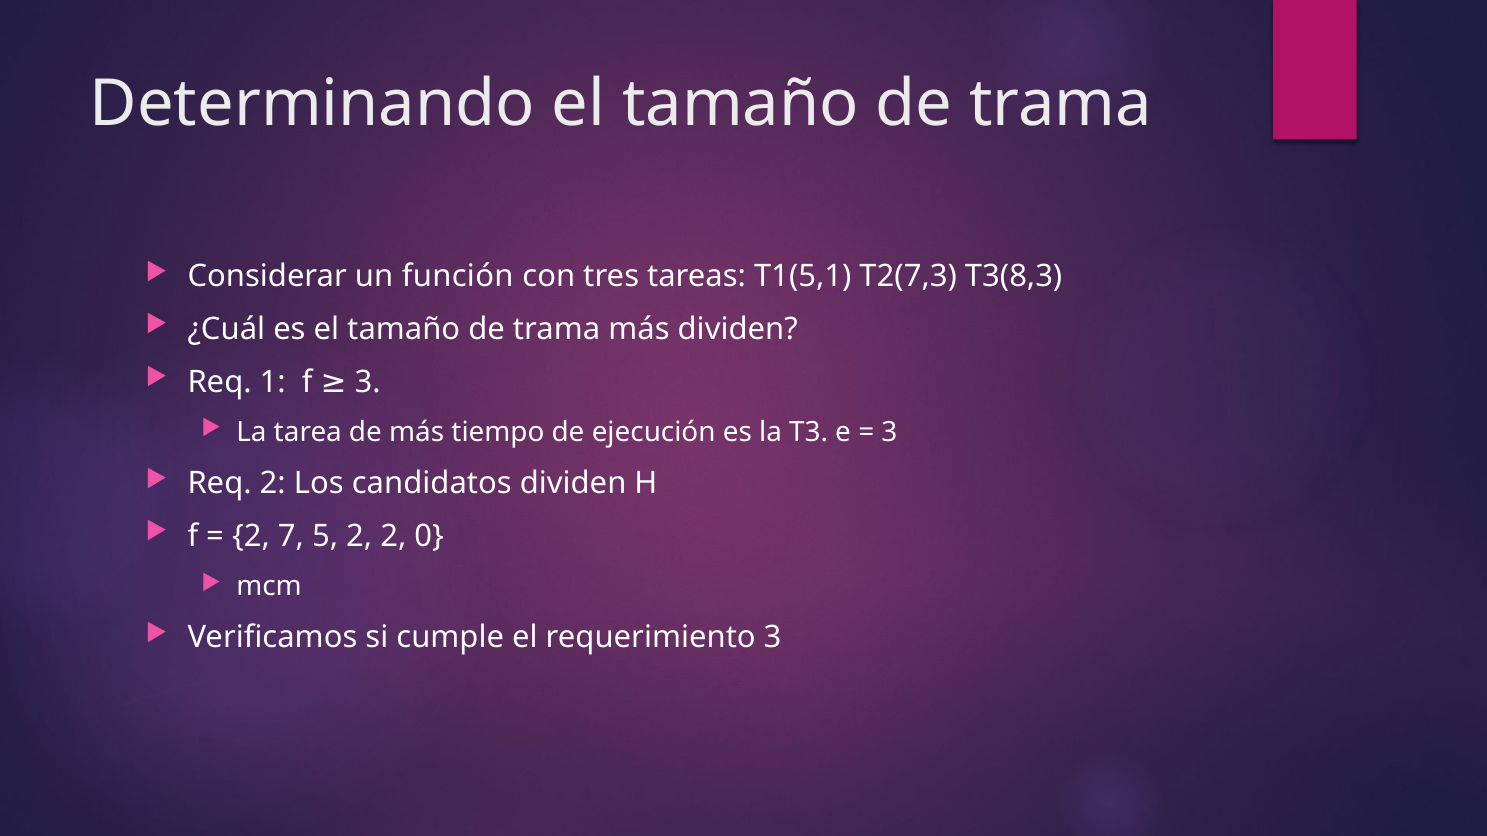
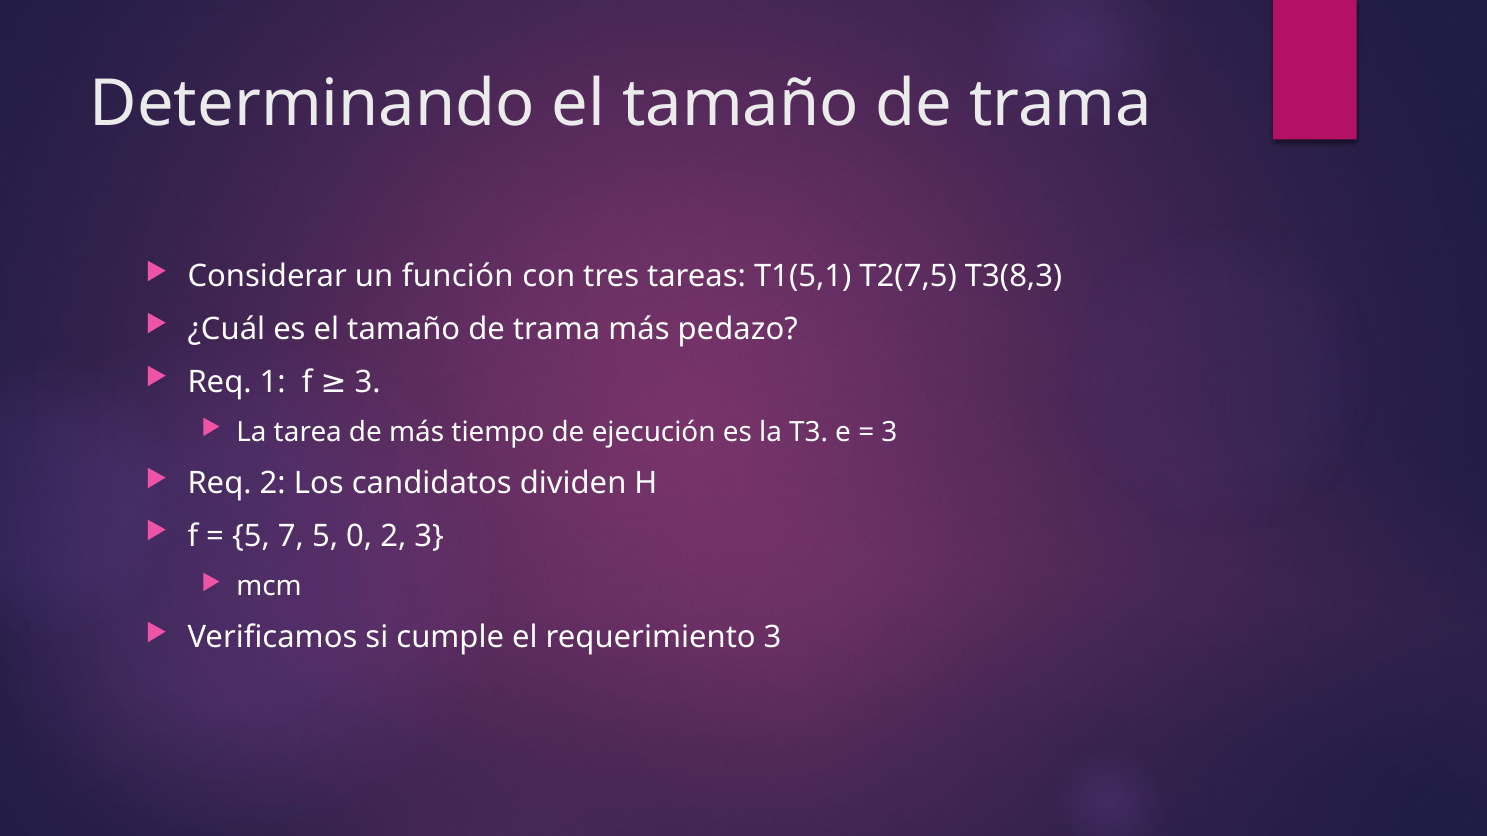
T2(7,3: T2(7,3 -> T2(7,5
más dividen: dividen -> pedazo
2 at (251, 536): 2 -> 5
5 2: 2 -> 0
2 0: 0 -> 3
